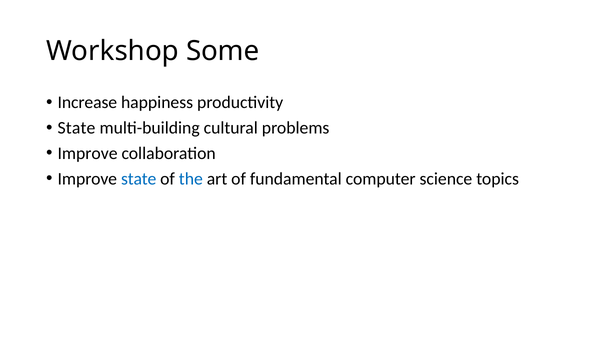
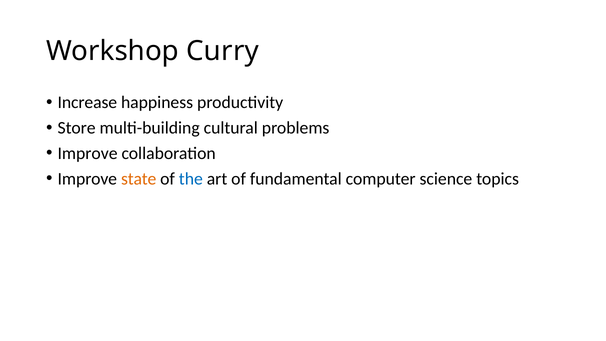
Some: Some -> Curry
State at (76, 128): State -> Store
state at (139, 179) colour: blue -> orange
